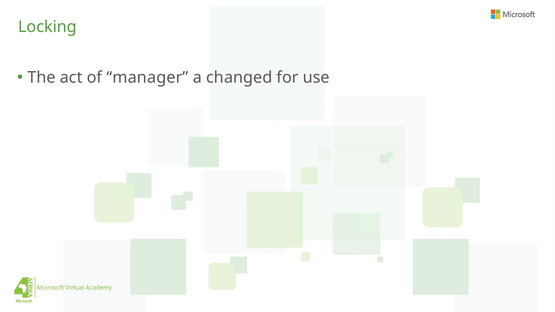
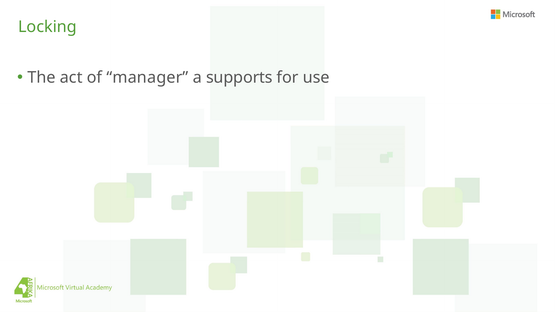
changed: changed -> supports
